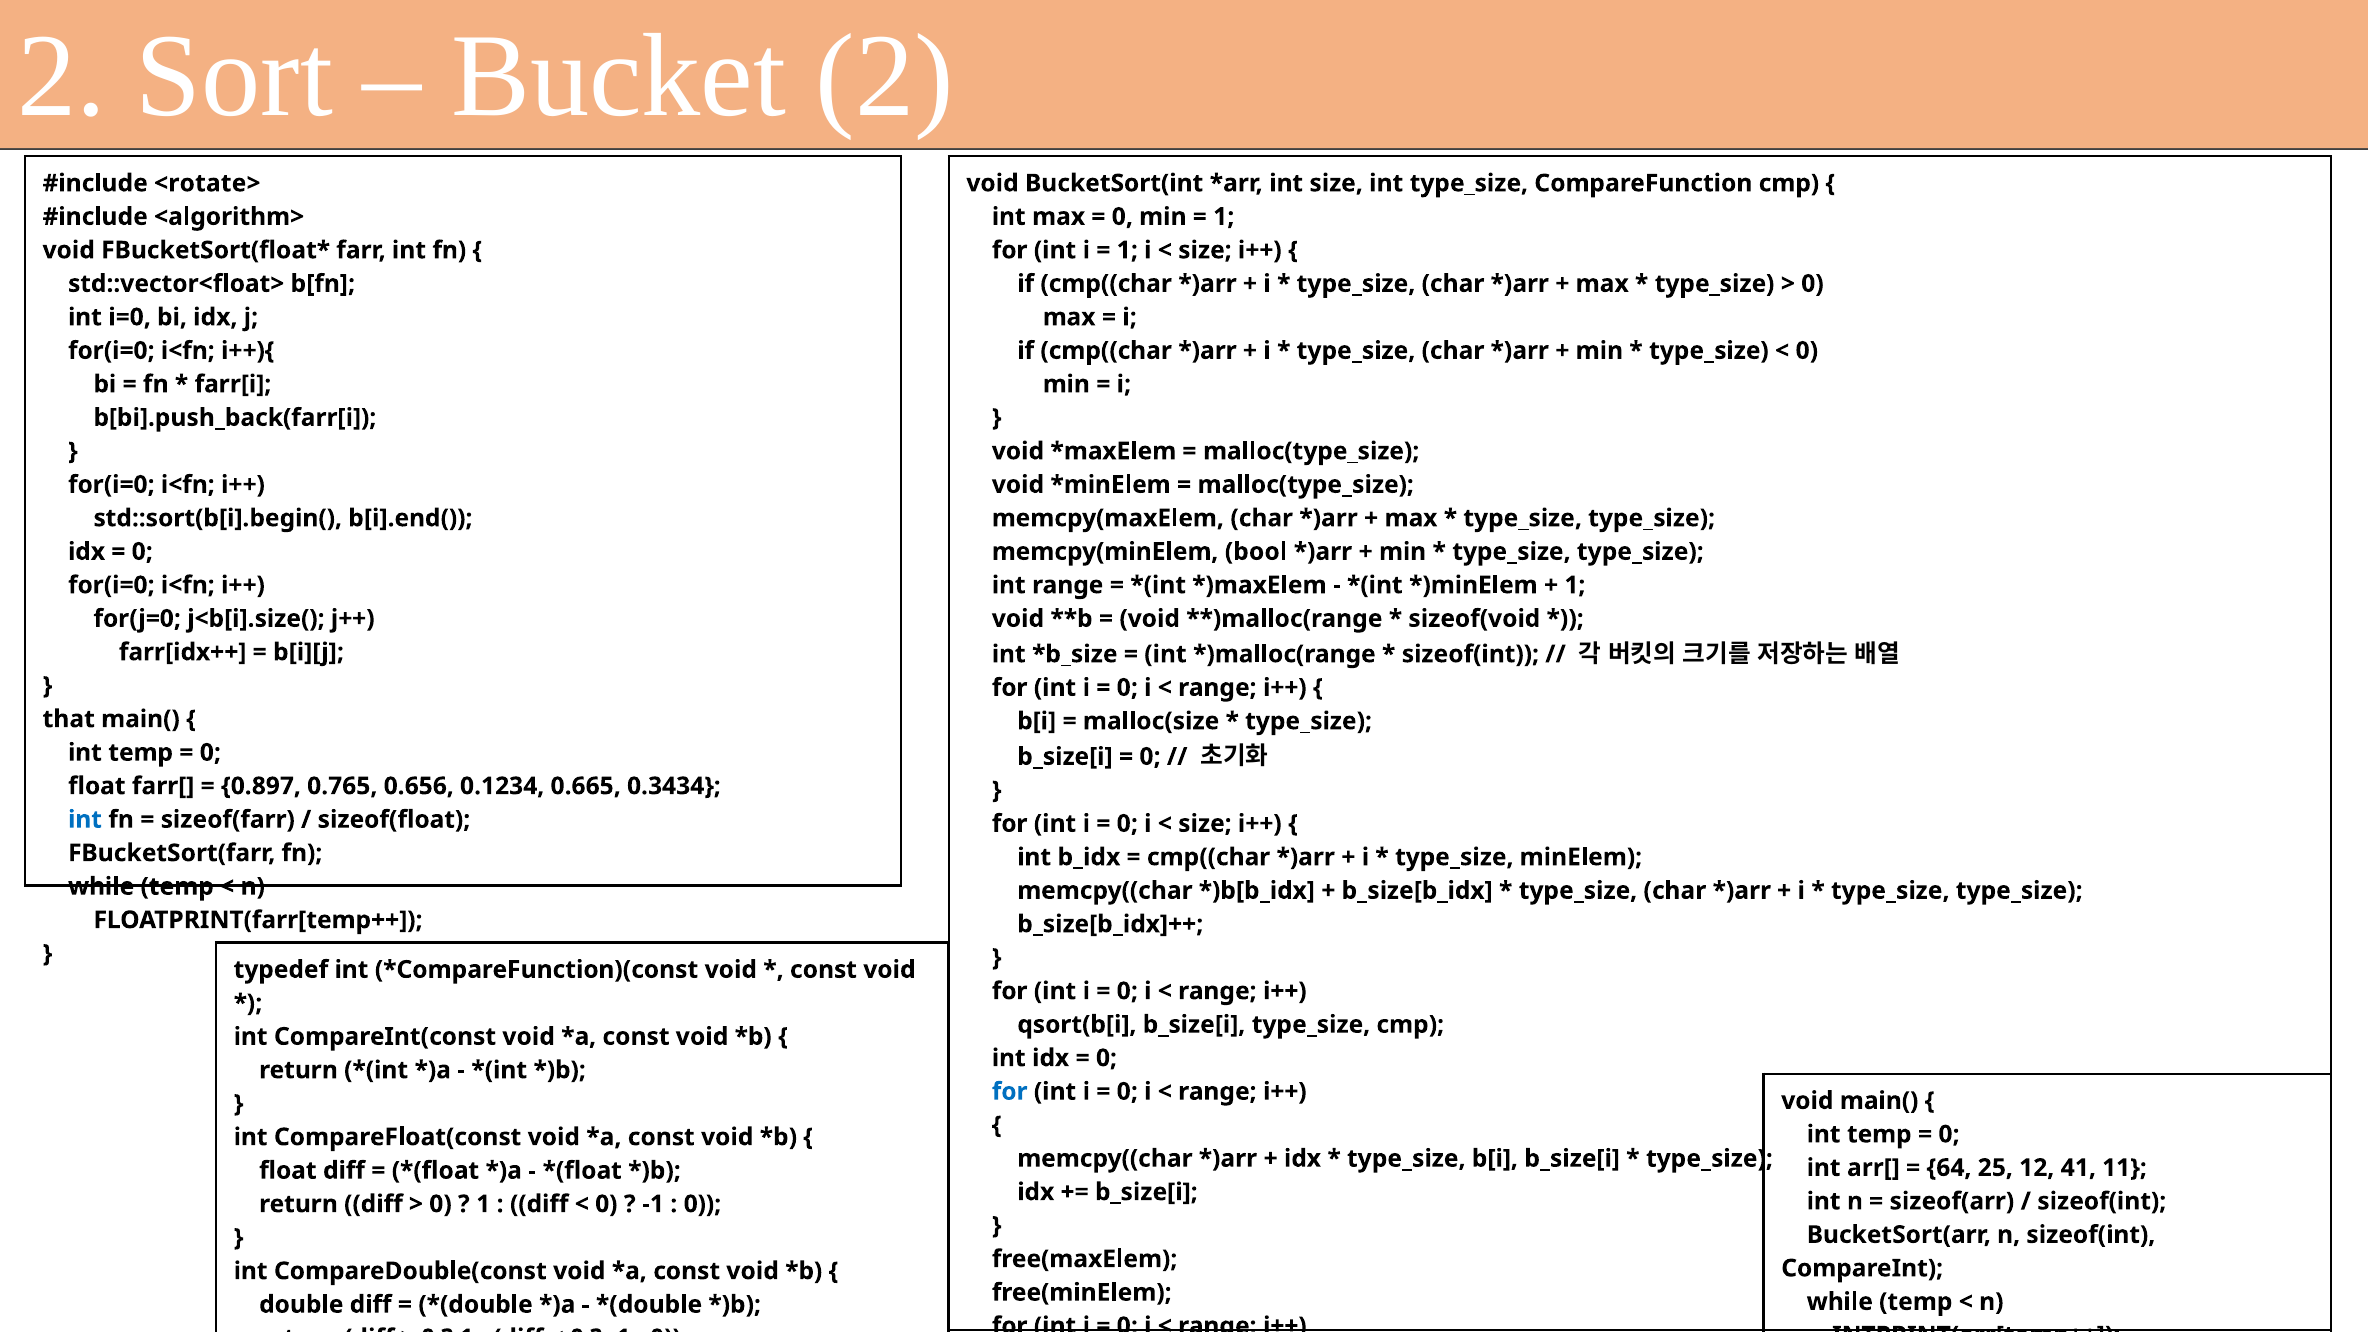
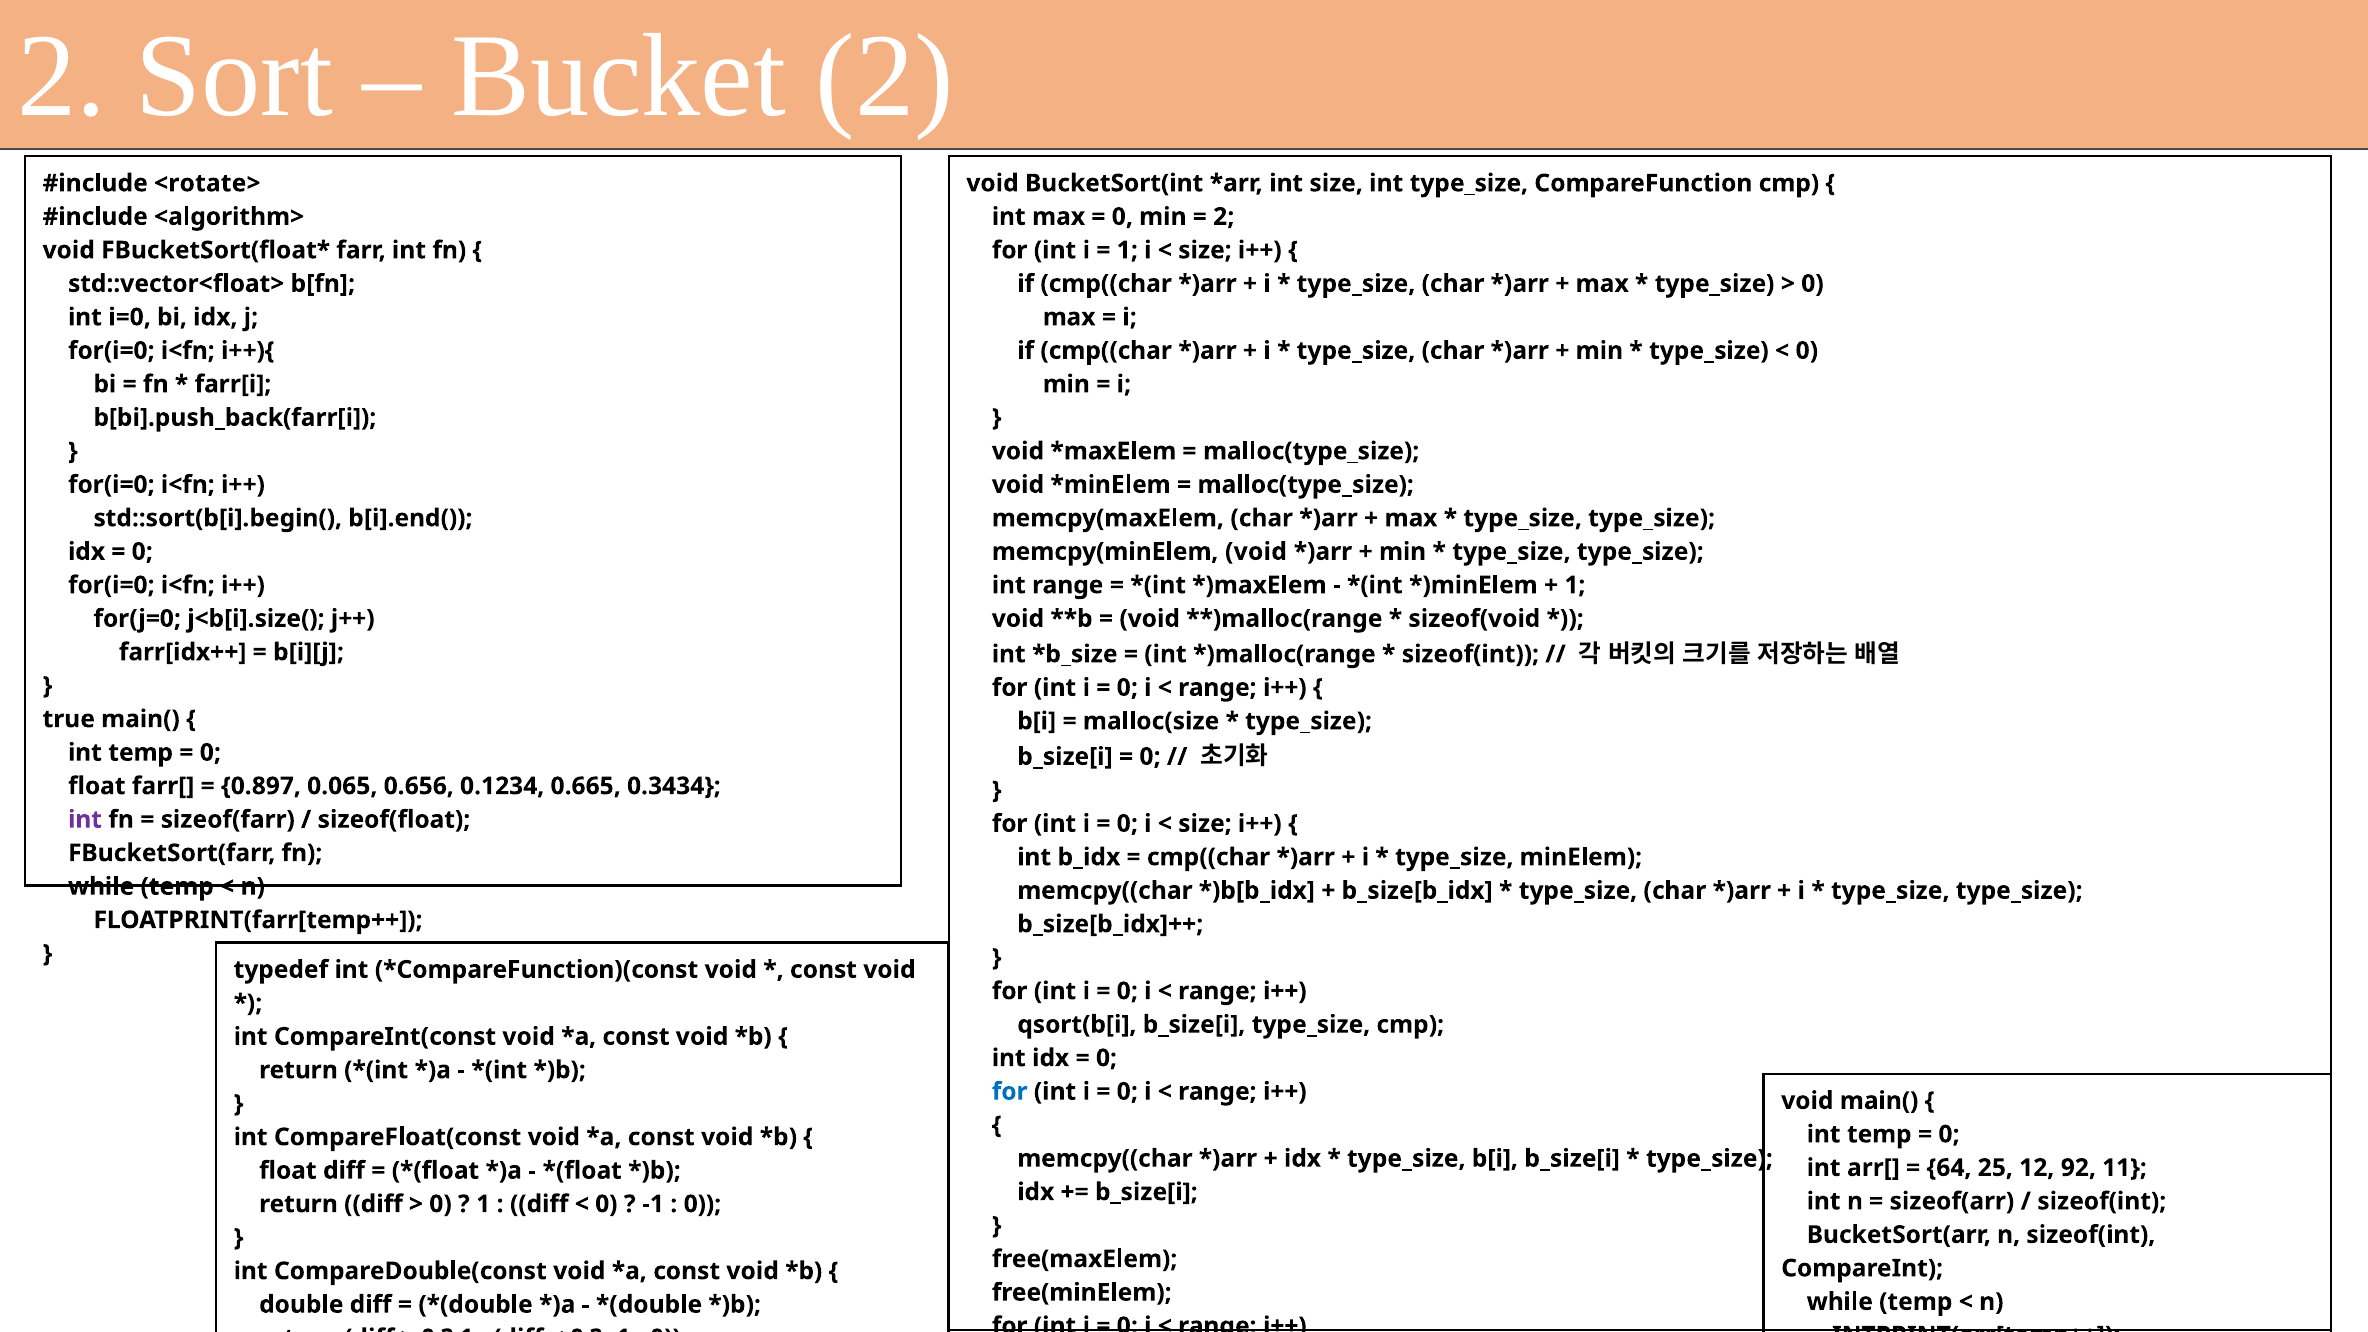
1 at (1224, 217): 1 -> 2
memcpy(minElem bool: bool -> void
that: that -> true
0.765: 0.765 -> 0.065
int at (85, 820) colour: blue -> purple
41: 41 -> 92
